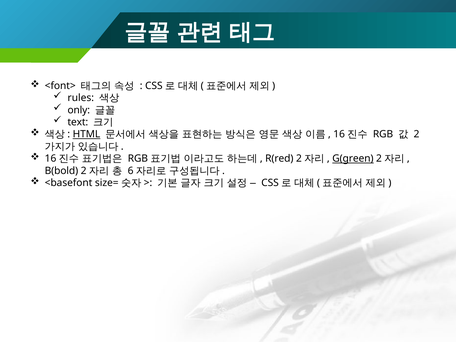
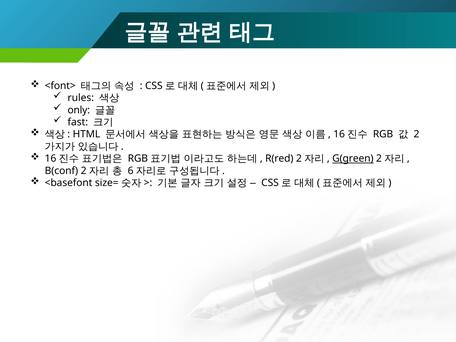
text: text -> fast
HTML underline: present -> none
B(bold: B(bold -> B(conf
